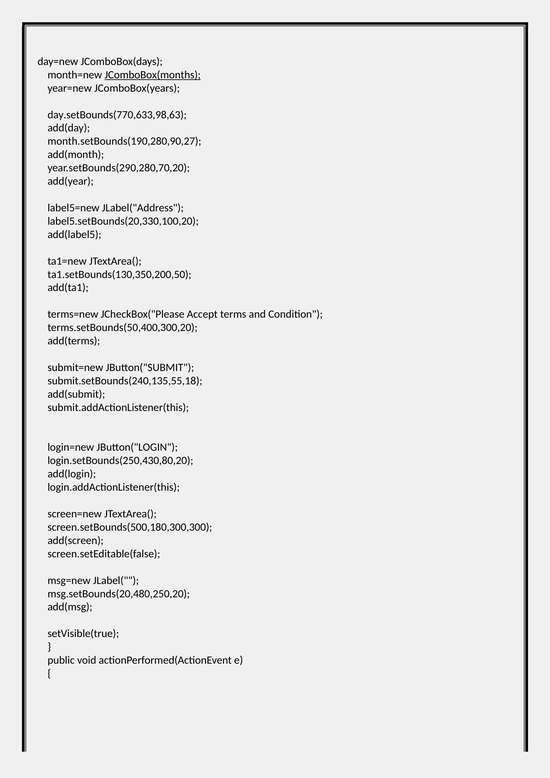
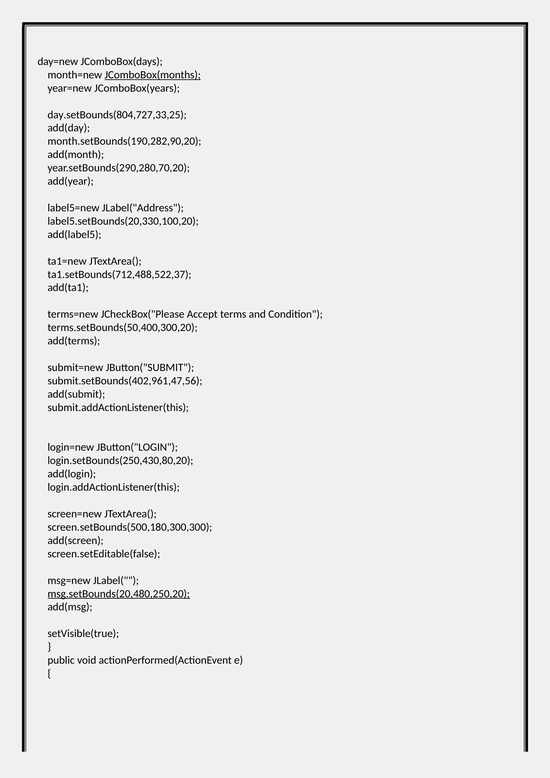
day.setBounds(770,633,98,63: day.setBounds(770,633,98,63 -> day.setBounds(804,727,33,25
month.setBounds(190,280,90,27: month.setBounds(190,280,90,27 -> month.setBounds(190,282,90,20
ta1.setBounds(130,350,200,50: ta1.setBounds(130,350,200,50 -> ta1.setBounds(712,488,522,37
submit.setBounds(240,135,55,18: submit.setBounds(240,135,55,18 -> submit.setBounds(402,961,47,56
msg.setBounds(20,480,250,20 underline: none -> present
